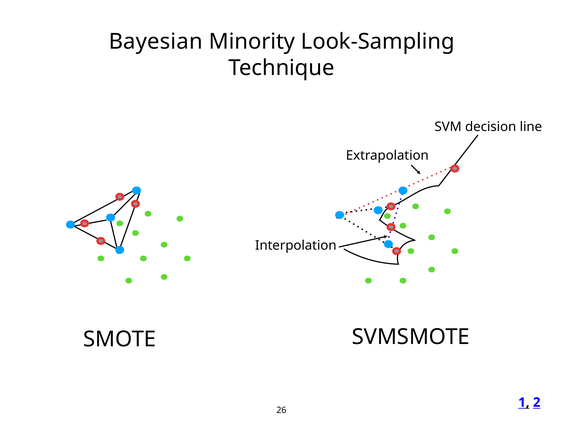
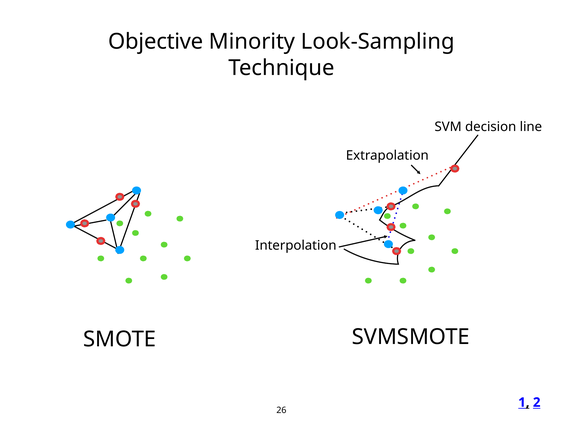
Bayesian: Bayesian -> Objective
